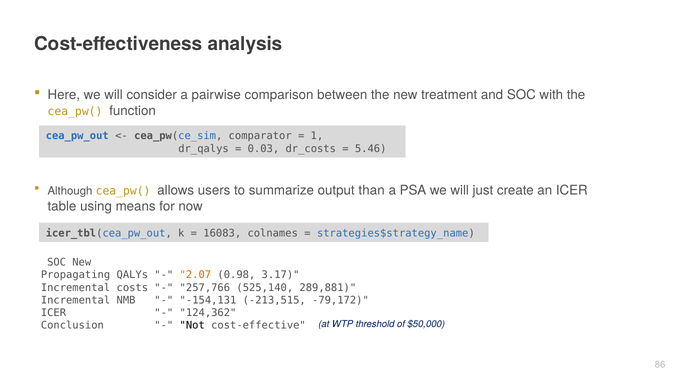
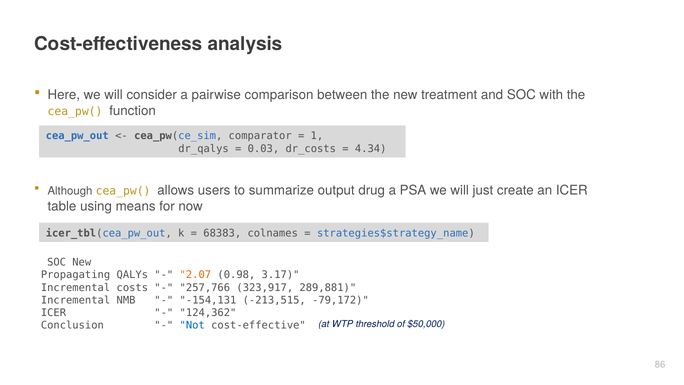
5.46: 5.46 -> 4.34
than: than -> drug
16083: 16083 -> 68383
525,140: 525,140 -> 323,917
Not colour: black -> blue
